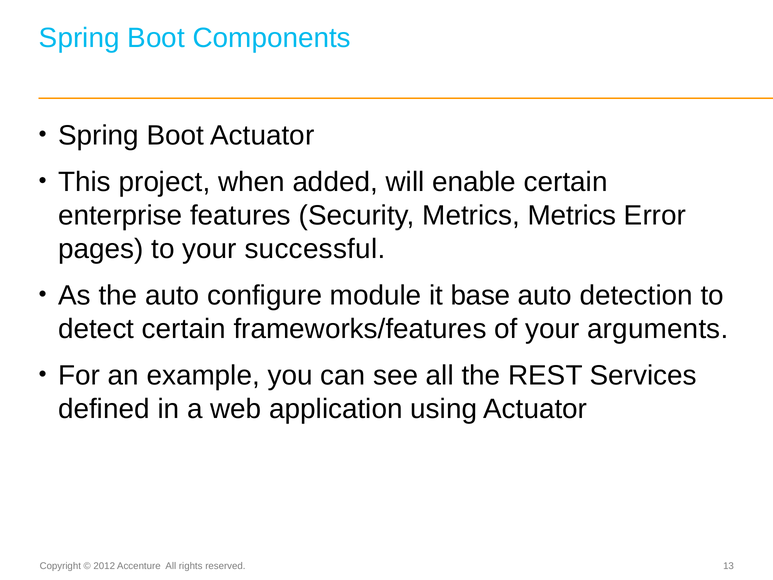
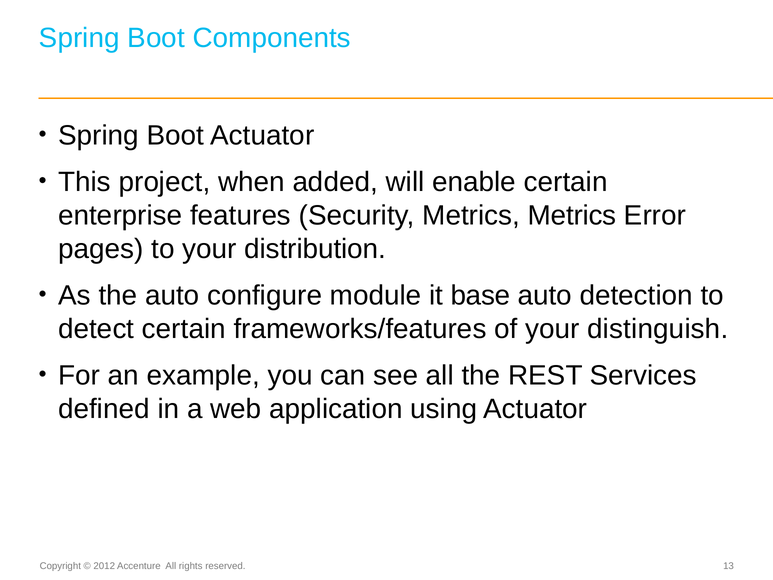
successful: successful -> distribution
arguments: arguments -> distinguish
